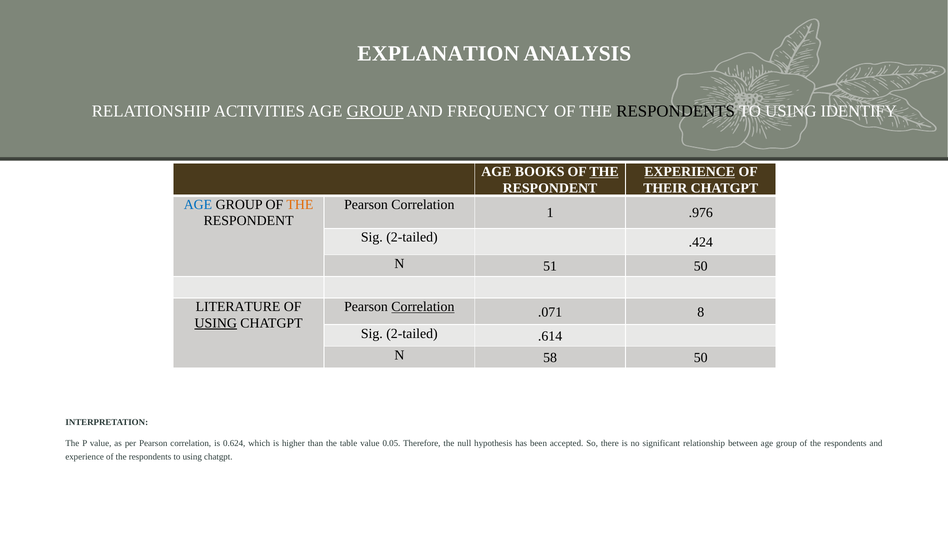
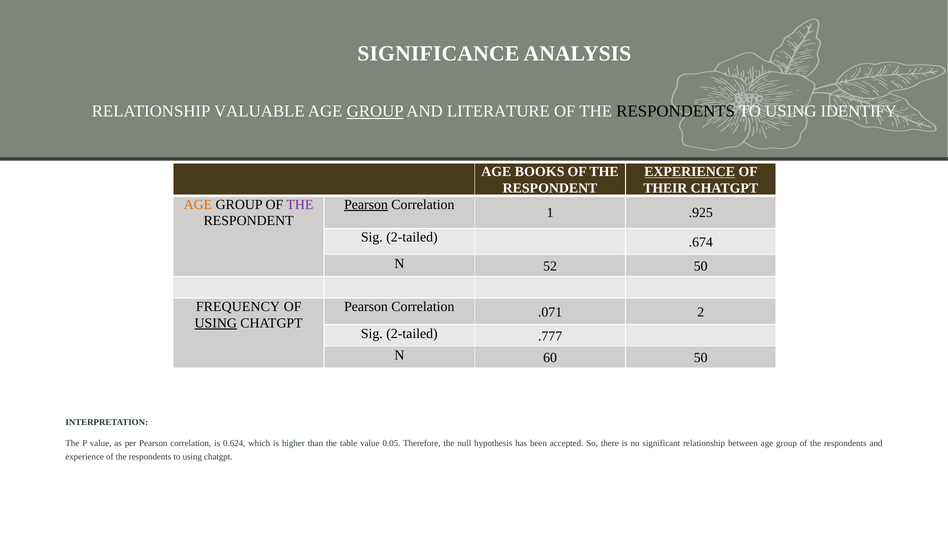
EXPLANATION: EXPLANATION -> SIGNIFICANCE
ACTIVITIES: ACTIVITIES -> VALUABLE
FREQUENCY: FREQUENCY -> LITERATURE
THE at (604, 172) underline: present -> none
AGE at (198, 205) colour: blue -> orange
THE at (300, 205) colour: orange -> purple
Pearson at (366, 205) underline: none -> present
.976: .976 -> .925
.424: .424 -> .674
51: 51 -> 52
LITERATURE: LITERATURE -> FREQUENCY
Correlation at (423, 307) underline: present -> none
8: 8 -> 2
.614: .614 -> .777
58: 58 -> 60
